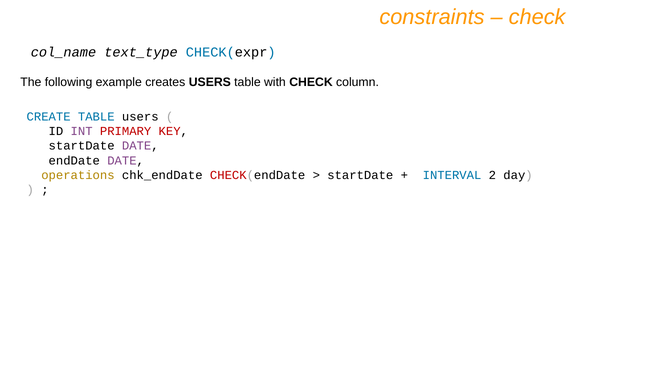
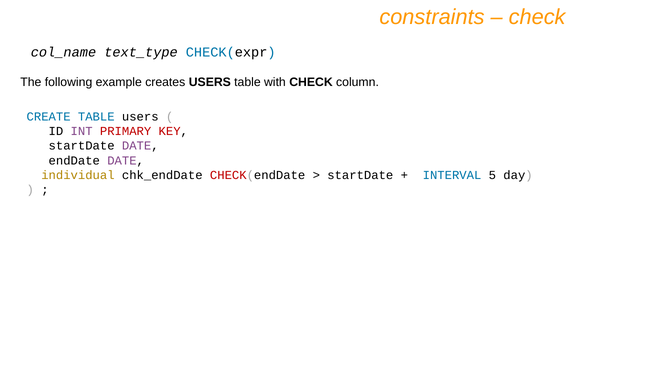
operations: operations -> individual
2: 2 -> 5
